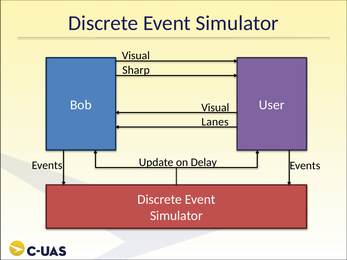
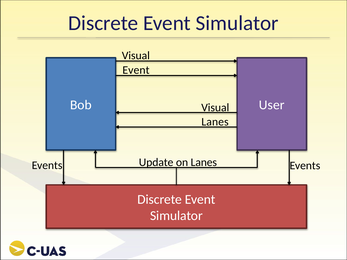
Sharp at (136, 70): Sharp -> Event
on Delay: Delay -> Lanes
